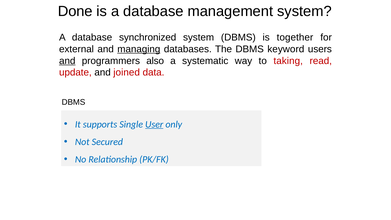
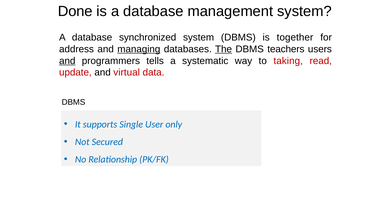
external: external -> address
The underline: none -> present
keyword: keyword -> teachers
also: also -> tells
joined: joined -> virtual
User underline: present -> none
